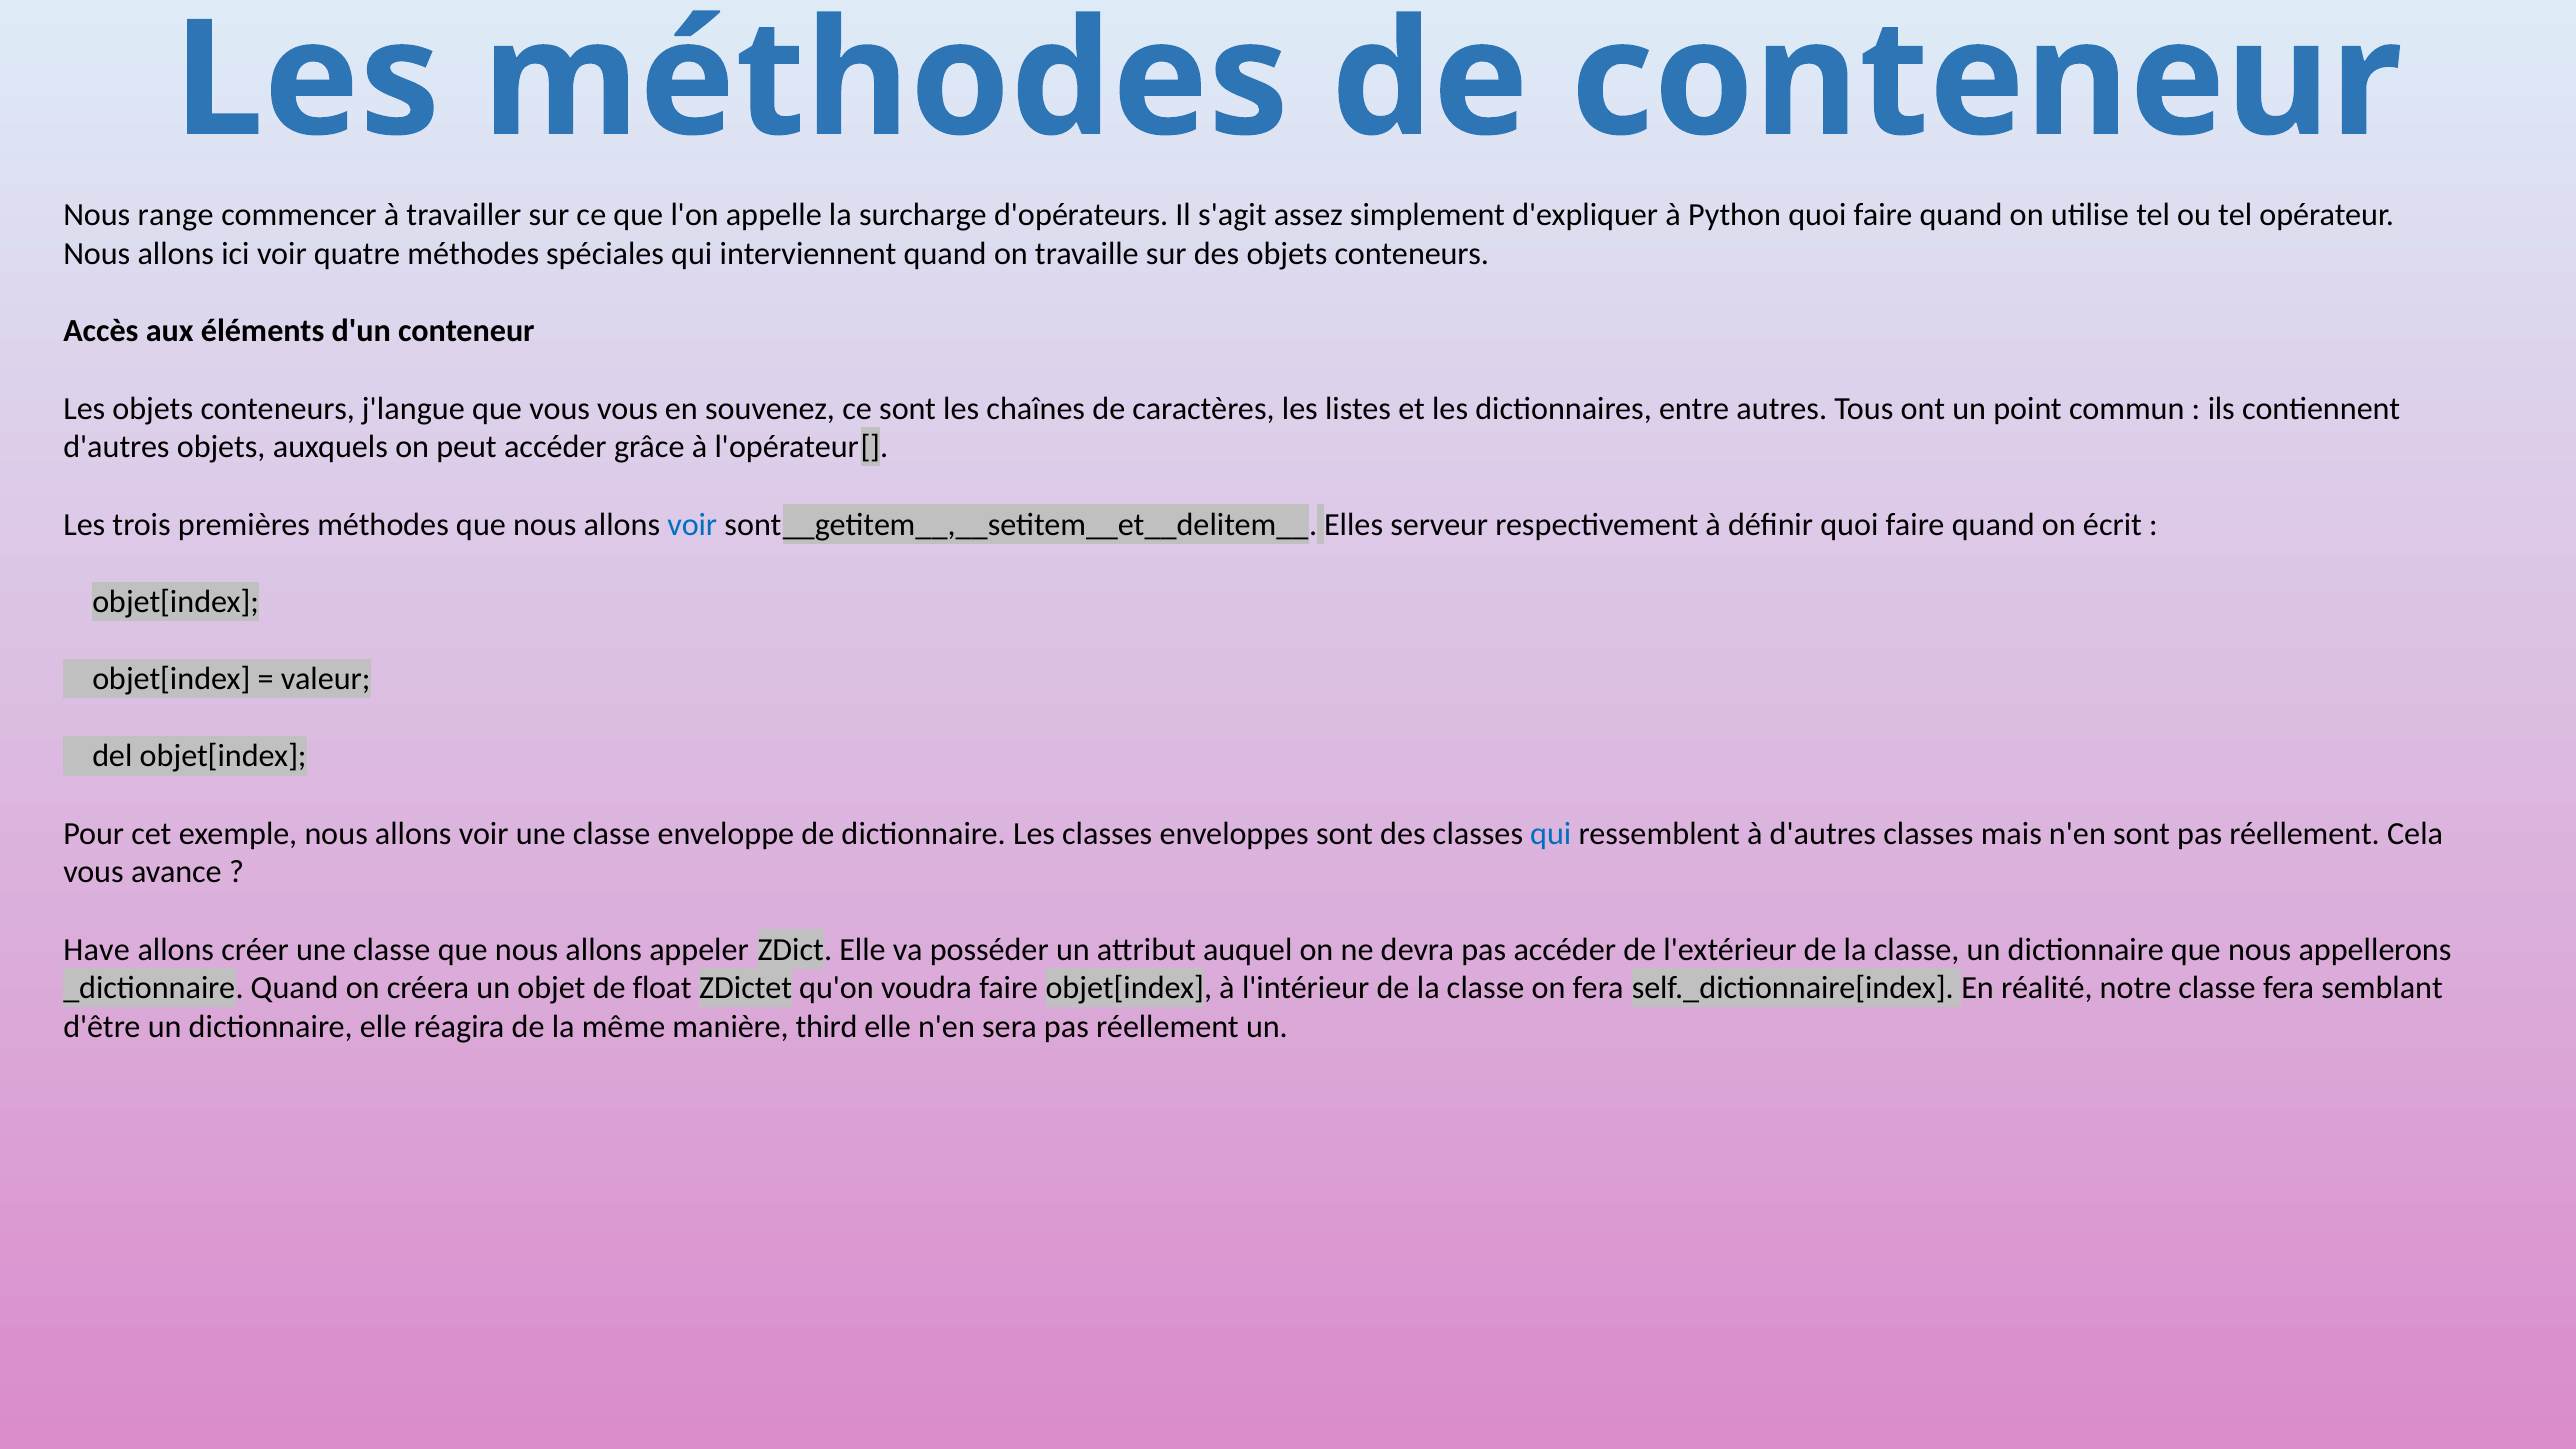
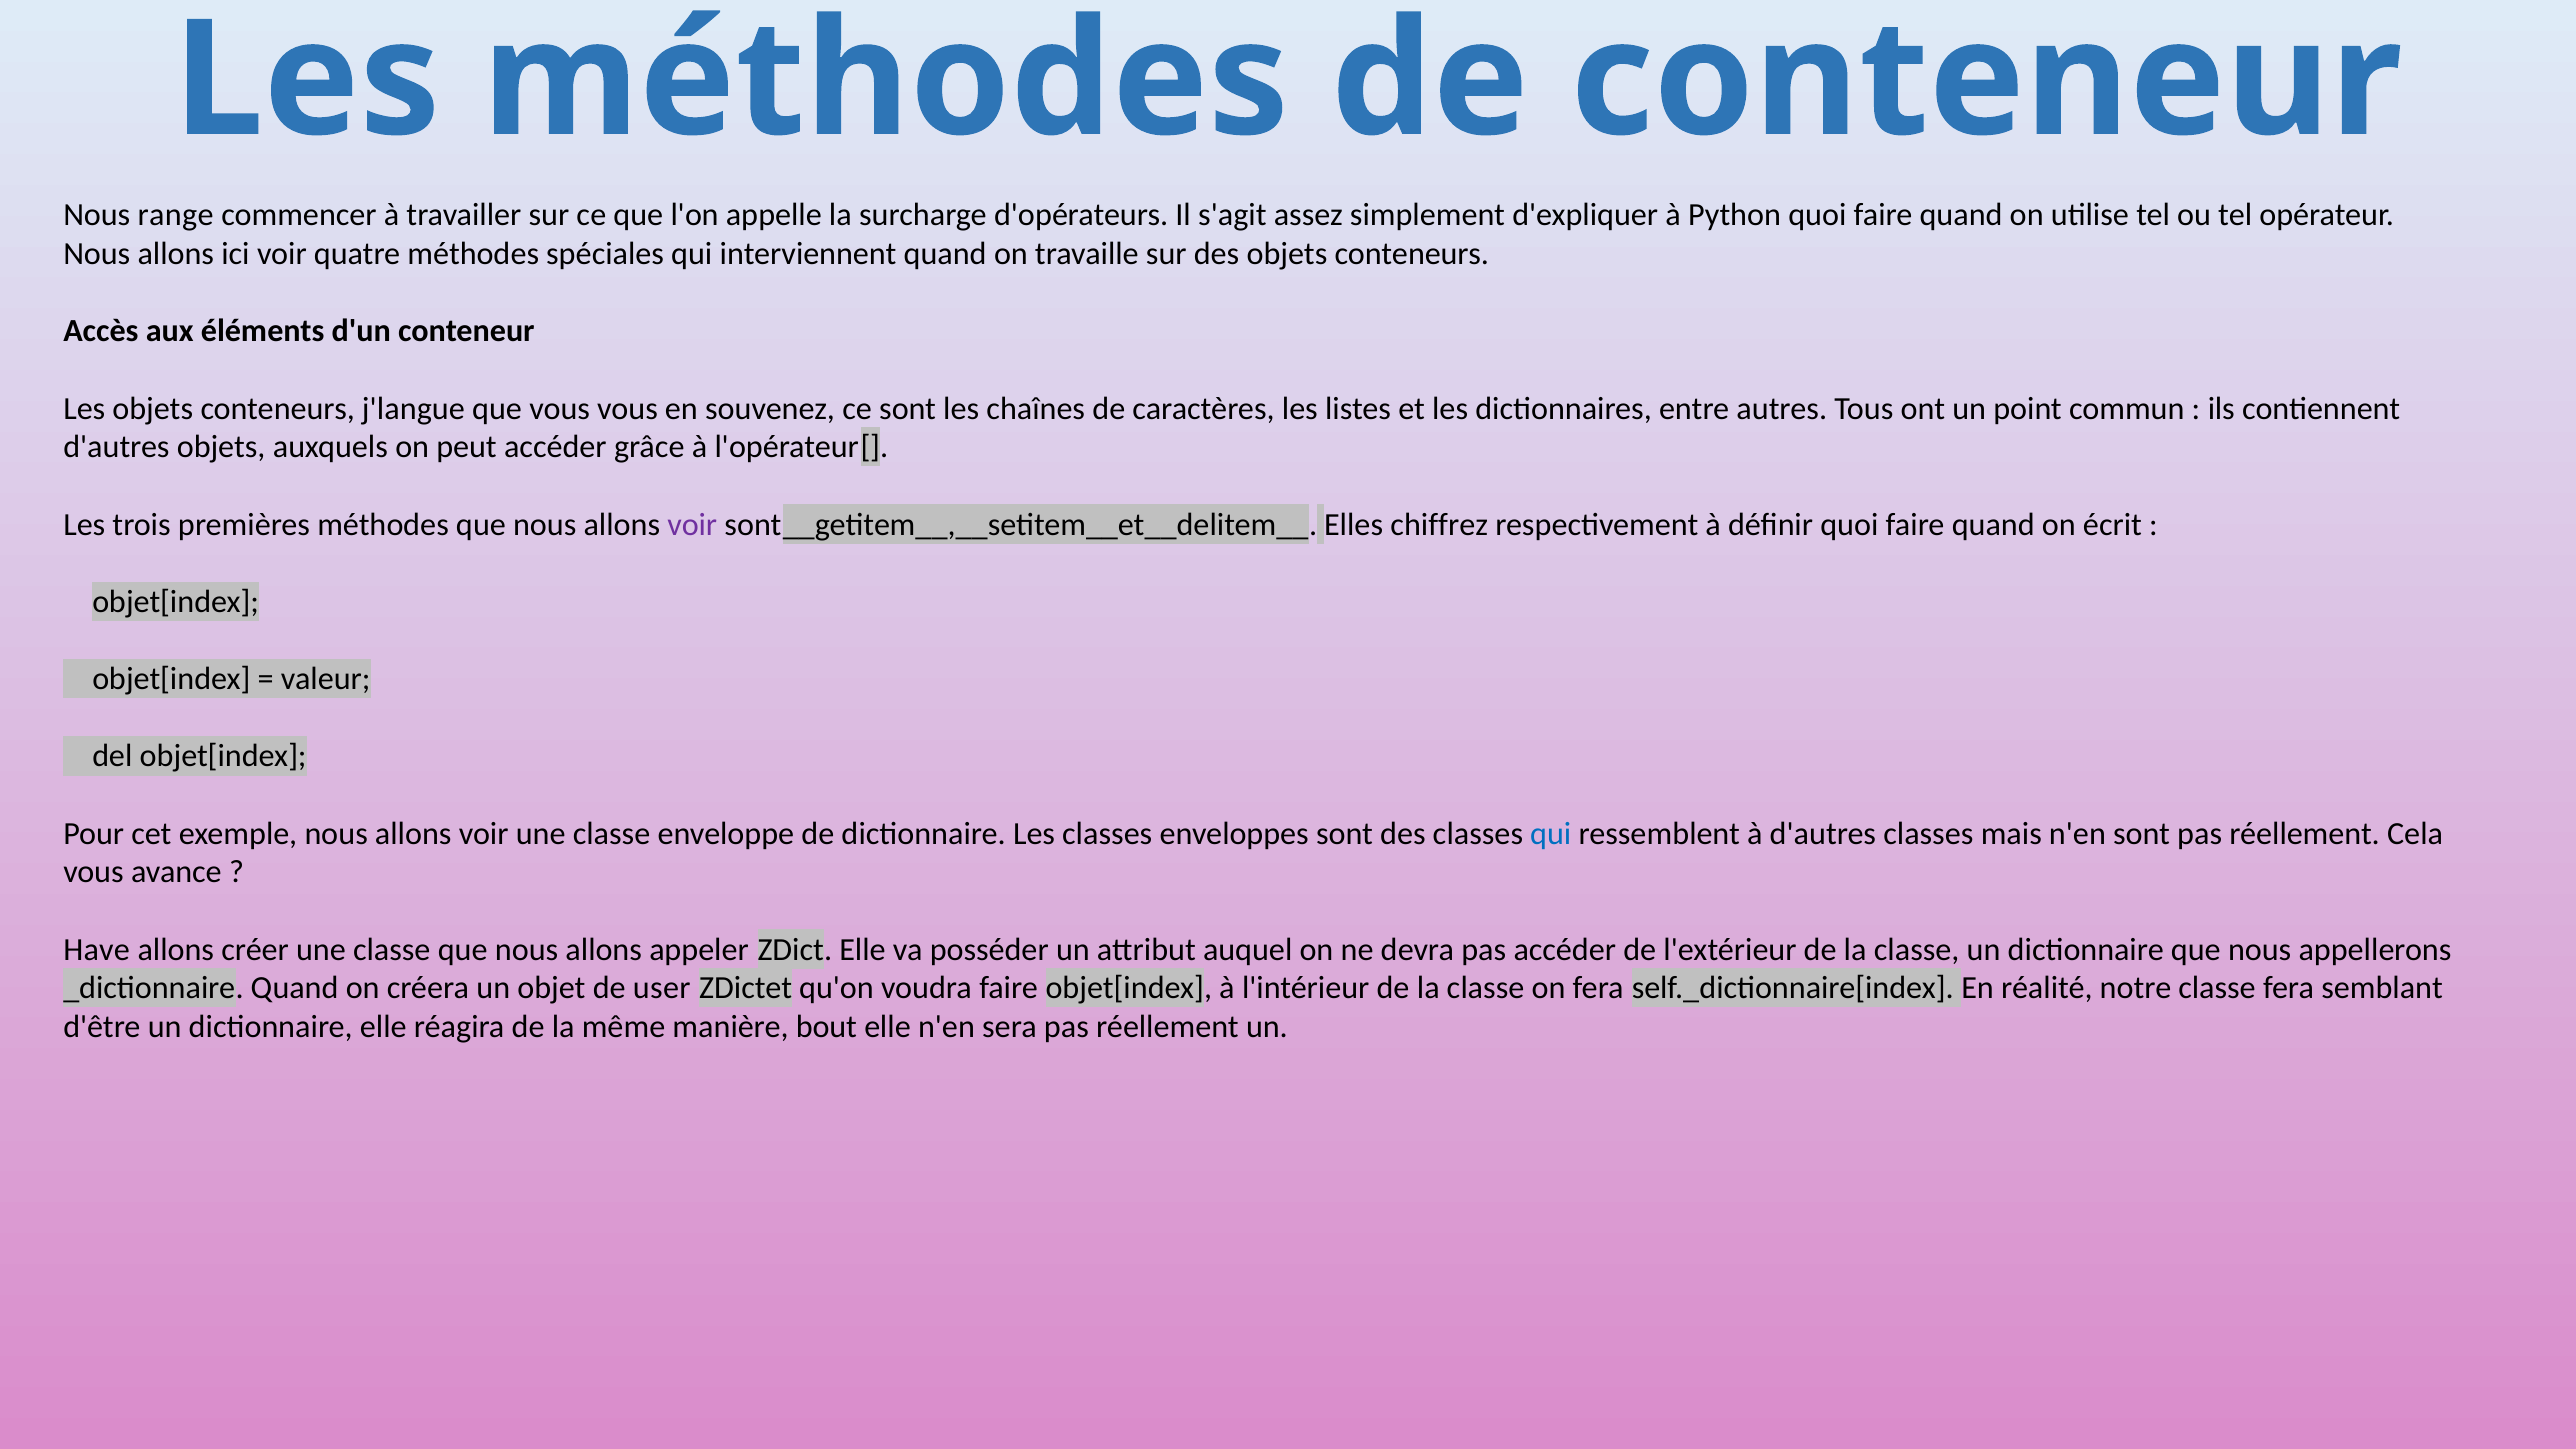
voir at (692, 524) colour: blue -> purple
serveur: serveur -> chiffrez
float: float -> user
third: third -> bout
